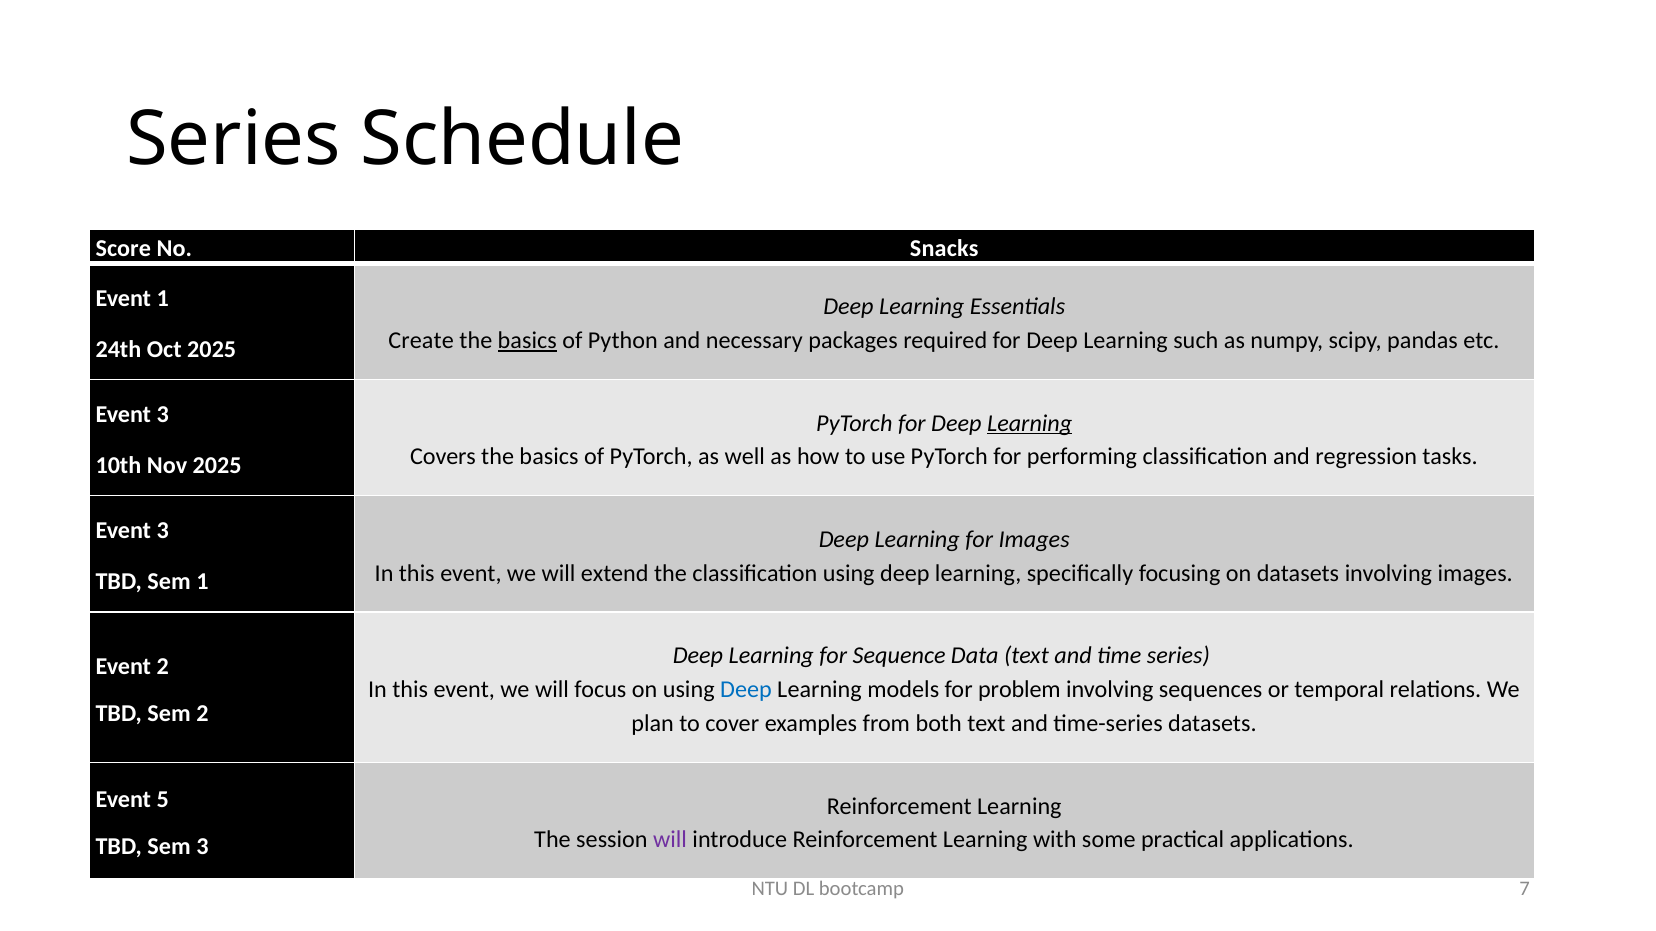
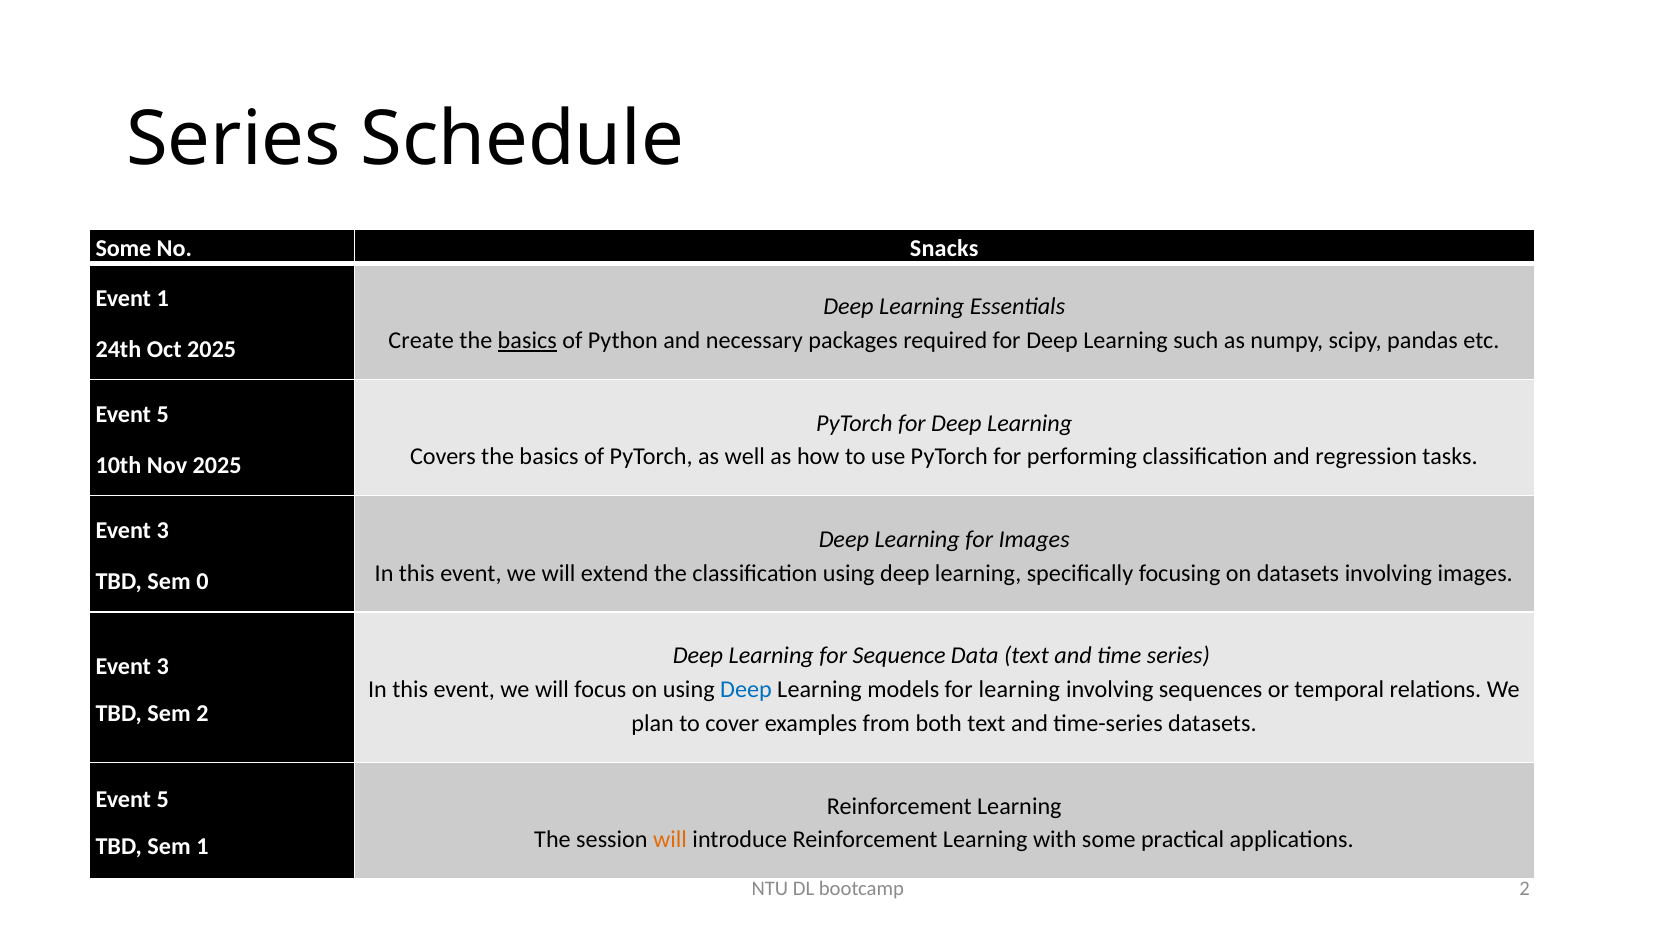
Score at (123, 249): Score -> Some
3 at (163, 415): 3 -> 5
Learning at (1030, 423) underline: present -> none
Sem 1: 1 -> 0
2 at (163, 667): 2 -> 3
for problem: problem -> learning
will at (670, 840) colour: purple -> orange
Sem 3: 3 -> 1
bootcamp 7: 7 -> 2
